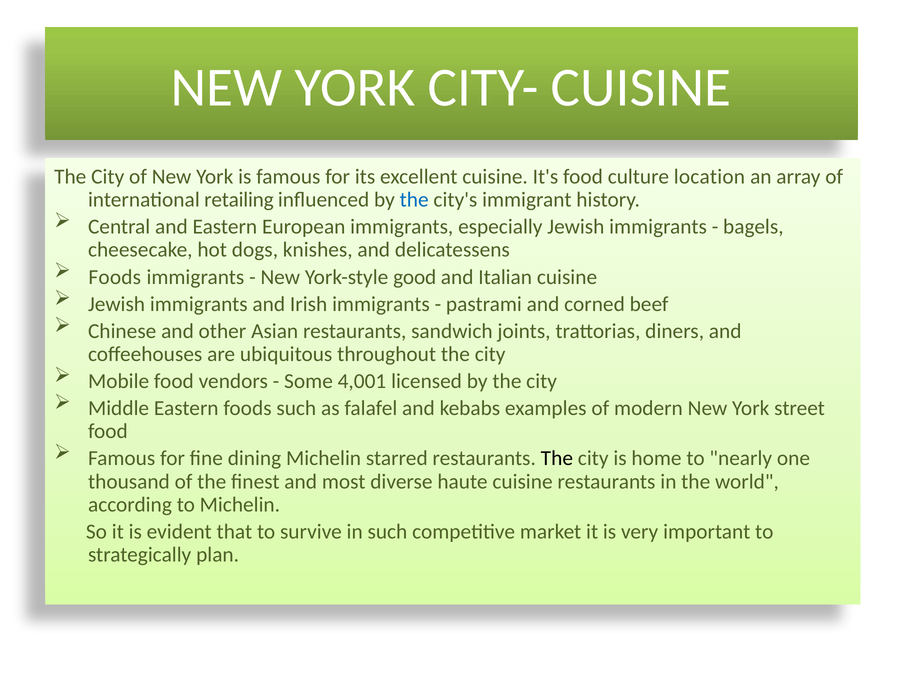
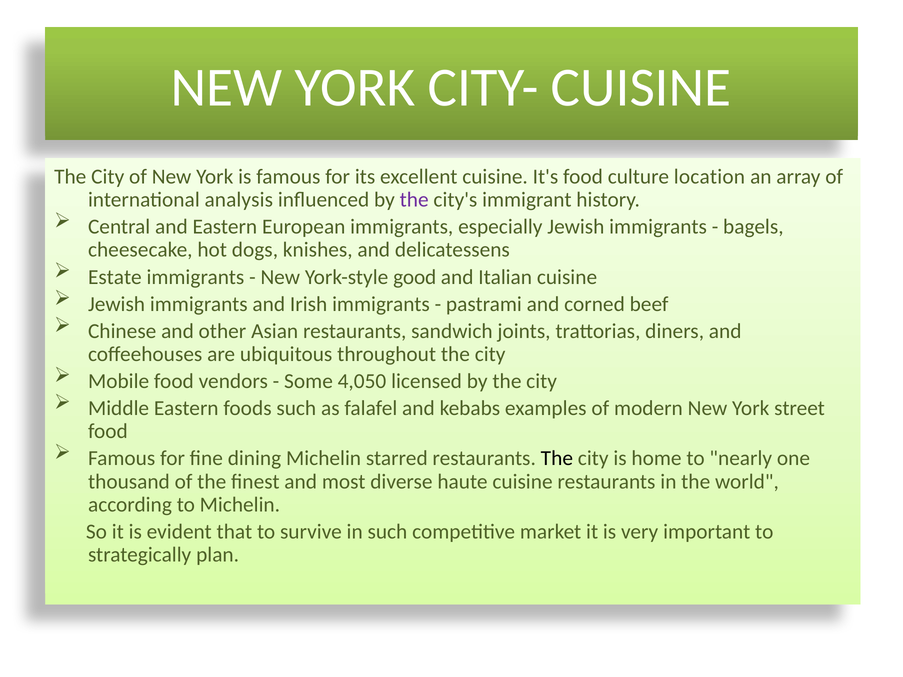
retailing: retailing -> analysis
the at (414, 200) colour: blue -> purple
Foods at (115, 277): Foods -> Estate
4,001: 4,001 -> 4,050
